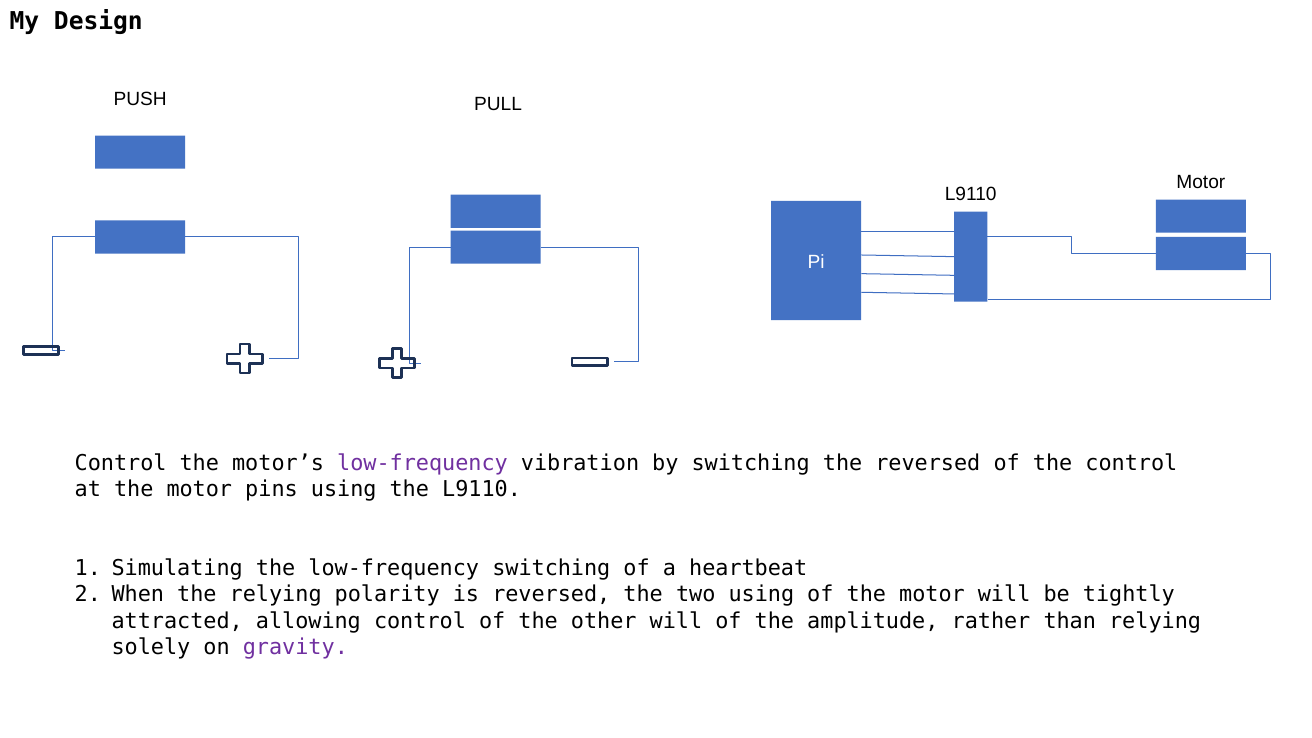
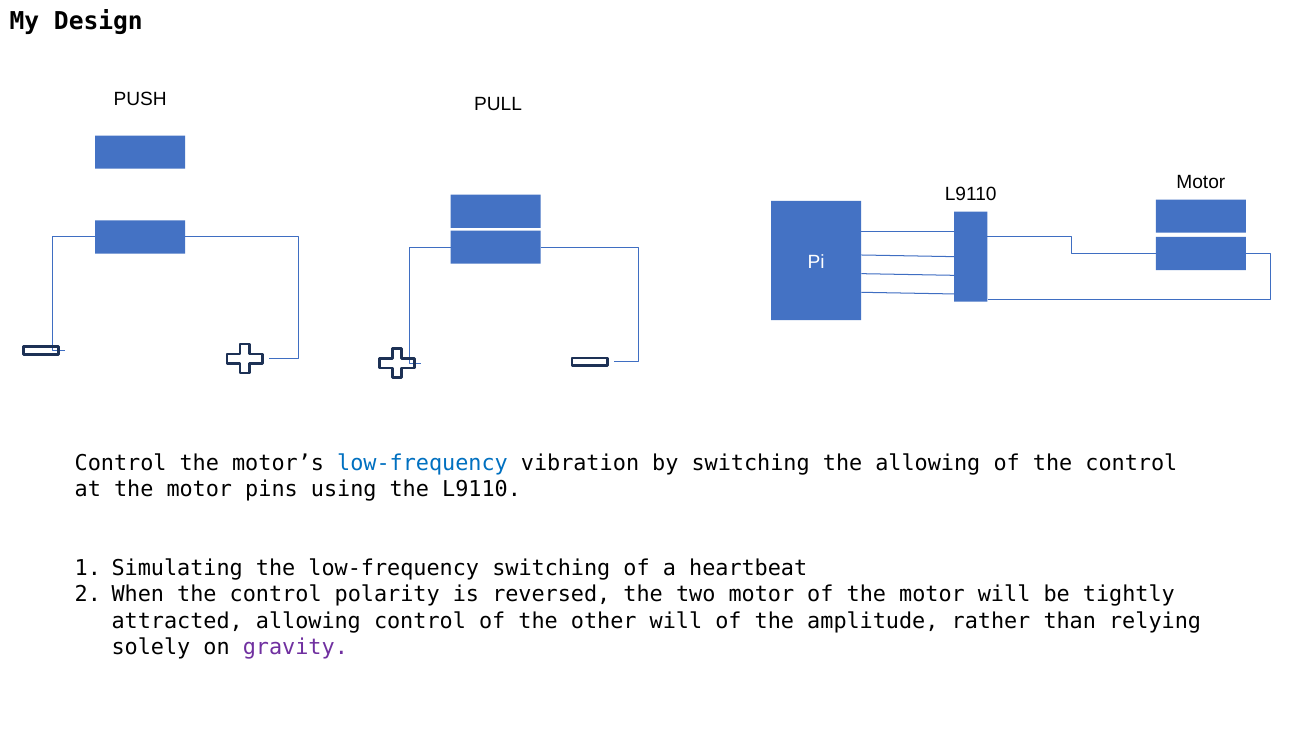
low-frequency at (423, 463) colour: purple -> blue
the reversed: reversed -> allowing
When the relying: relying -> control
two using: using -> motor
